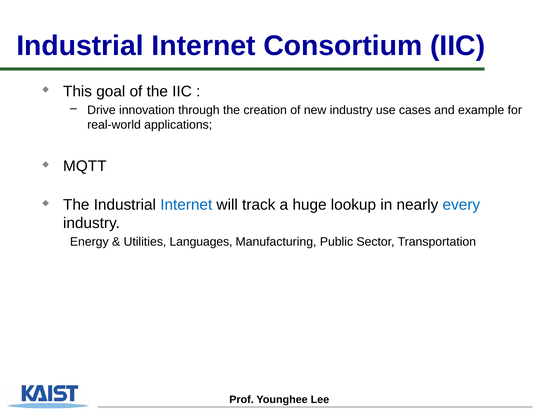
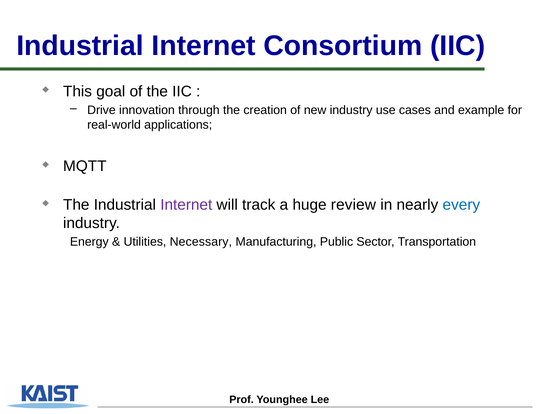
Internet at (186, 205) colour: blue -> purple
lookup: lookup -> review
Languages: Languages -> Necessary
